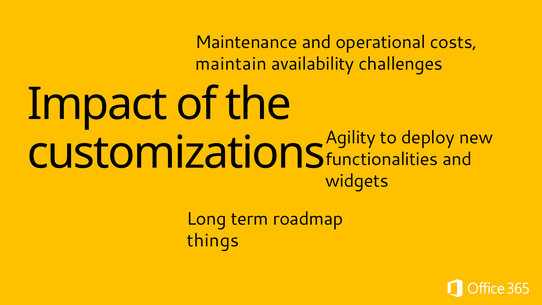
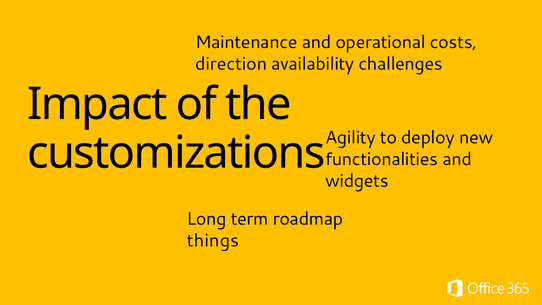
maintain: maintain -> direction
